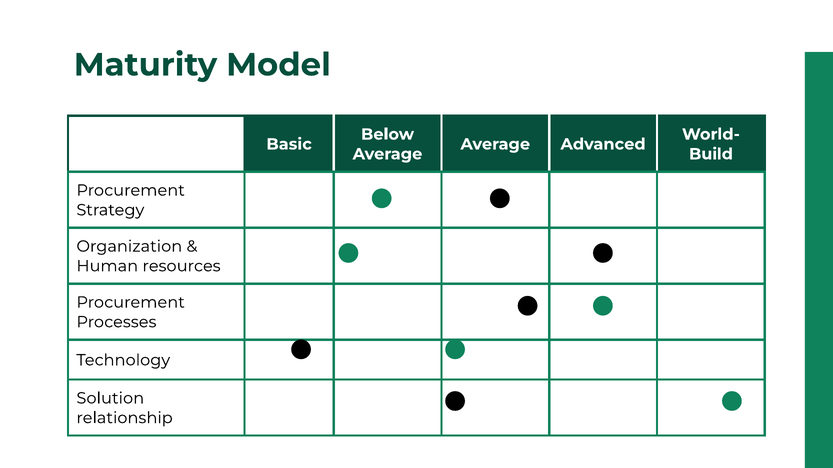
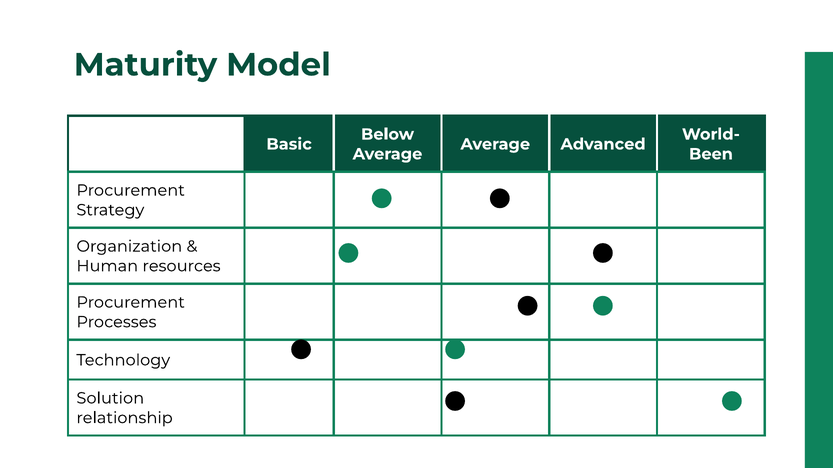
Build: Build -> Been
